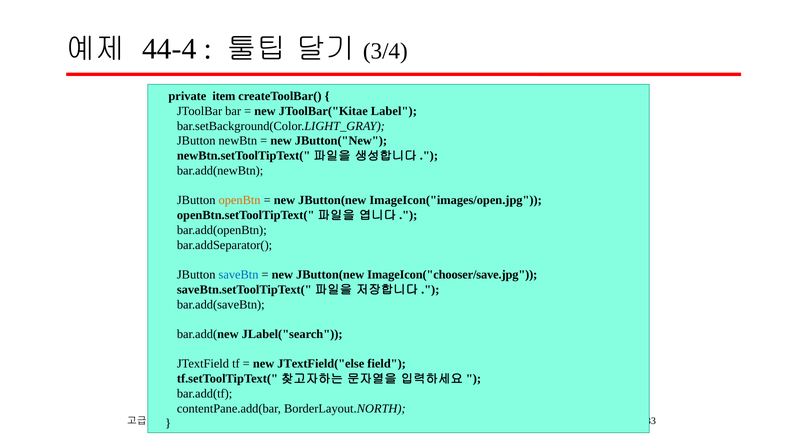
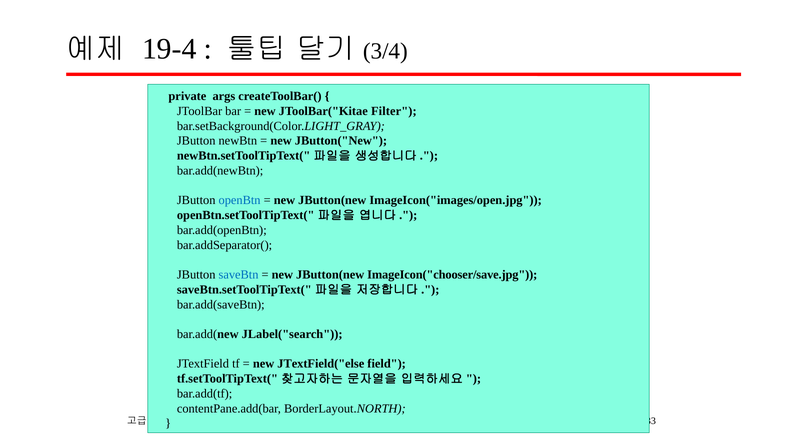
44-4: 44-4 -> 19-4
item: item -> args
Label: Label -> Filter
openBtn colour: orange -> blue
